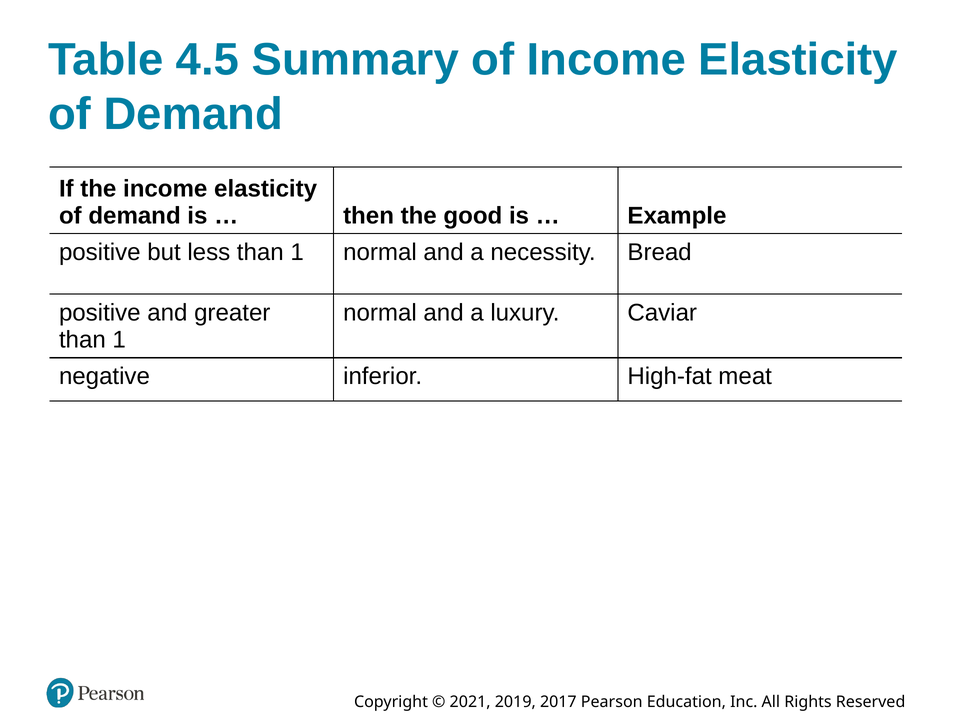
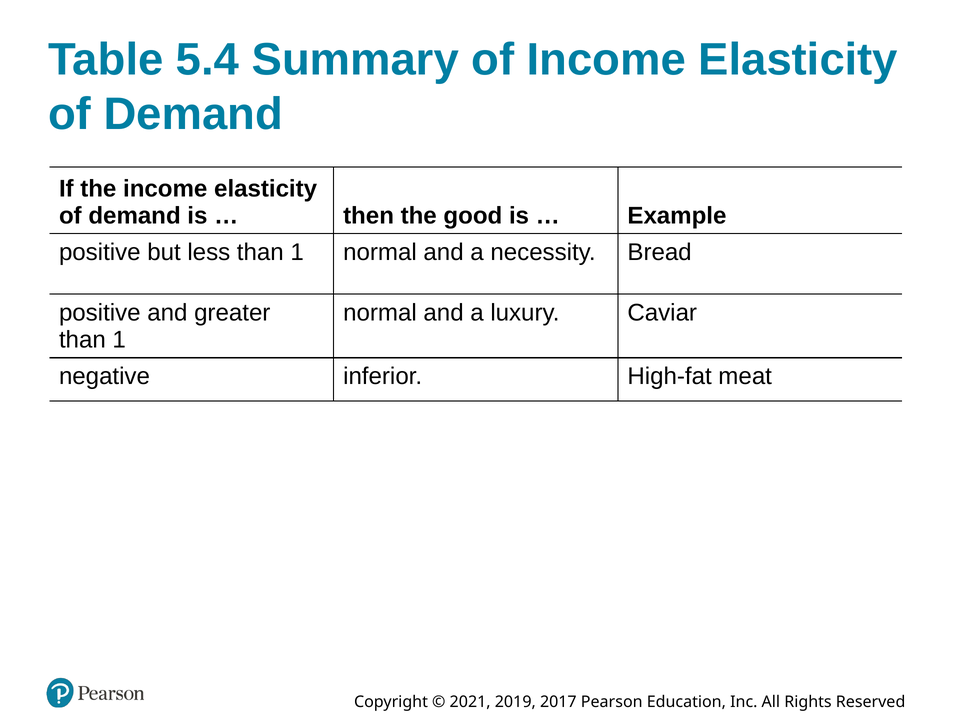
4.5: 4.5 -> 5.4
